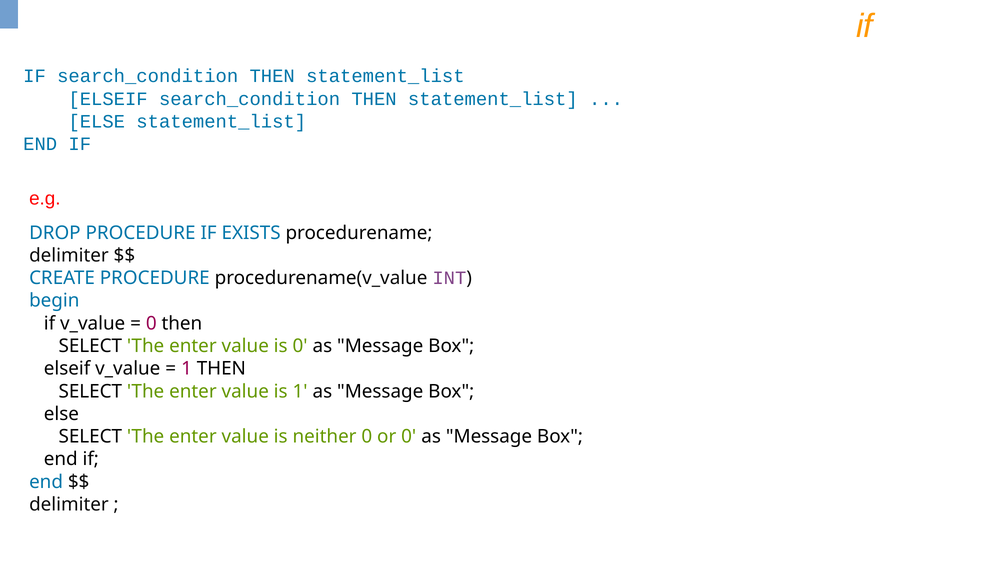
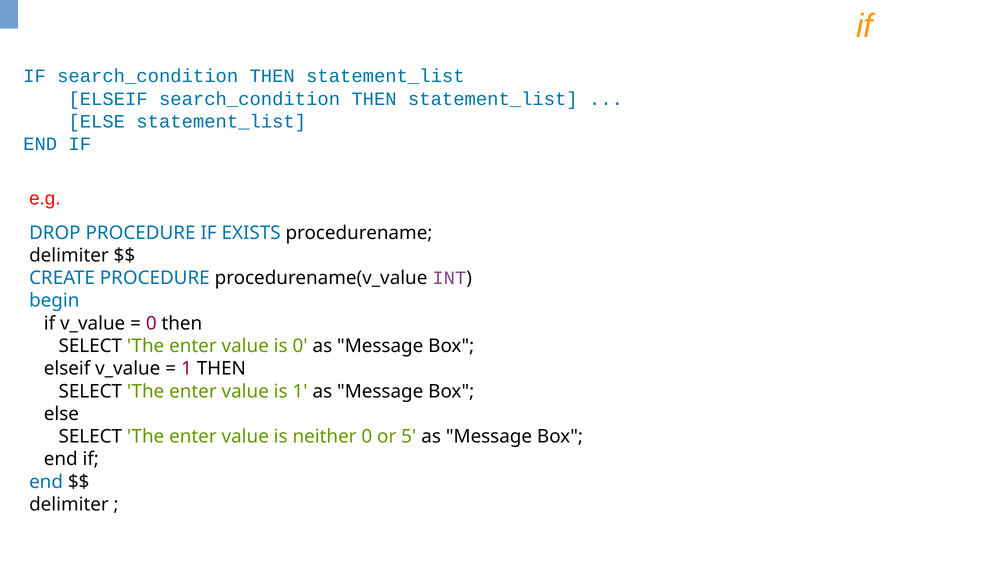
or 0: 0 -> 5
